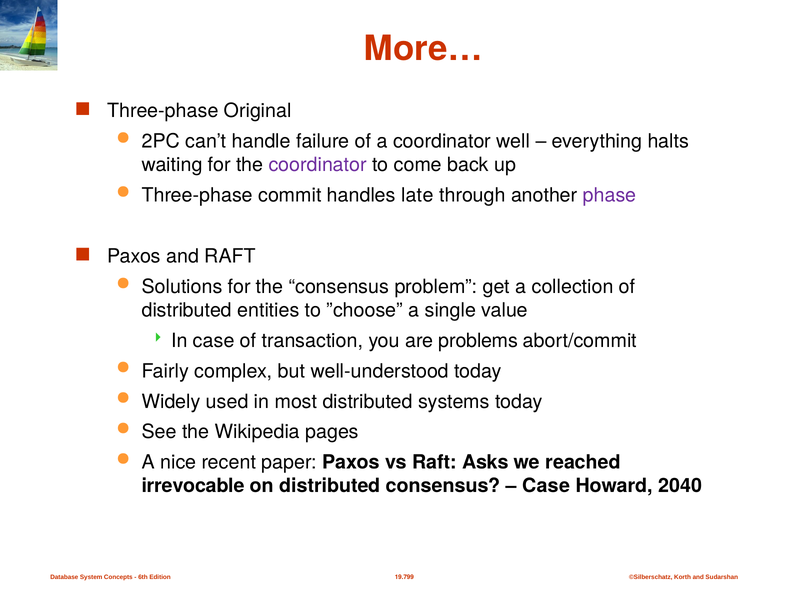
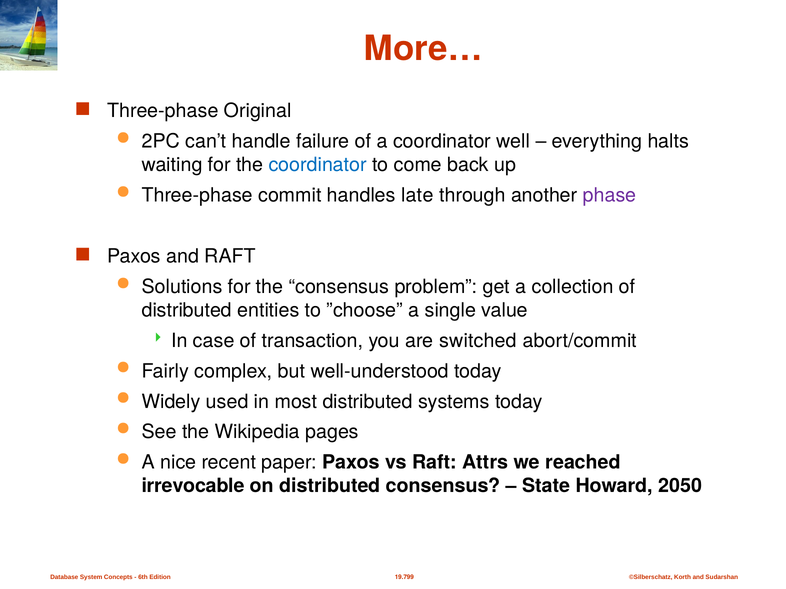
coordinator at (318, 165) colour: purple -> blue
problems: problems -> switched
Asks: Asks -> Attrs
Case at (546, 486): Case -> State
2040: 2040 -> 2050
